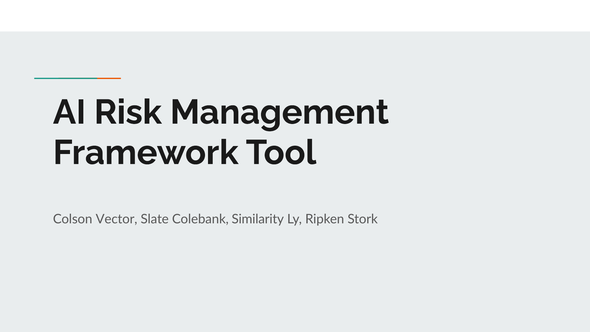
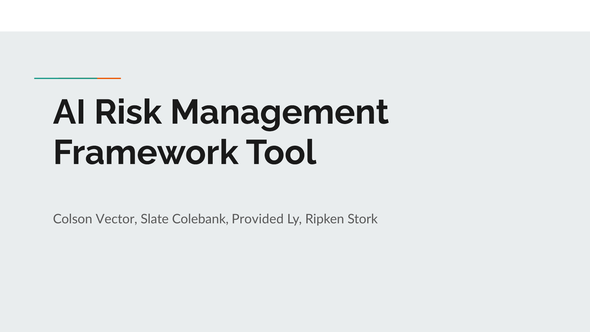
Similarity: Similarity -> Provided
